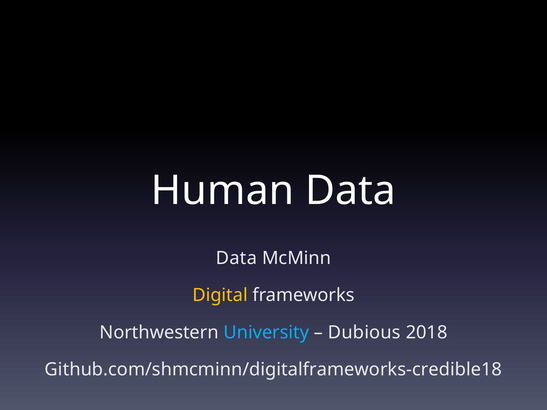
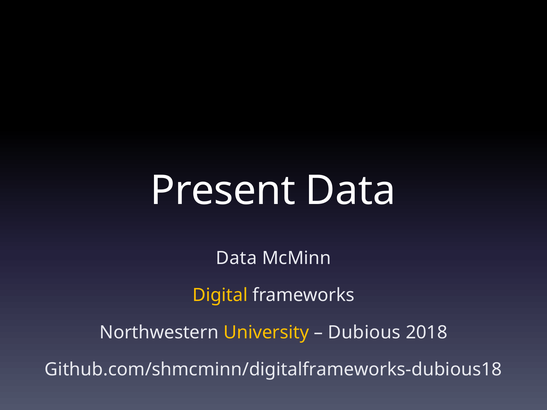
Human: Human -> Present
University colour: light blue -> yellow
Github.com/shmcminn/digitalframeworks-credible18: Github.com/shmcminn/digitalframeworks-credible18 -> Github.com/shmcminn/digitalframeworks-dubious18
